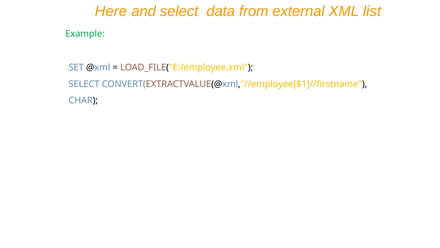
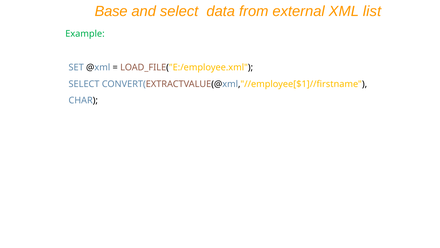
Here: Here -> Base
